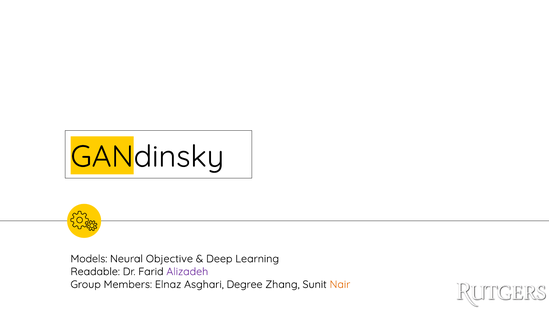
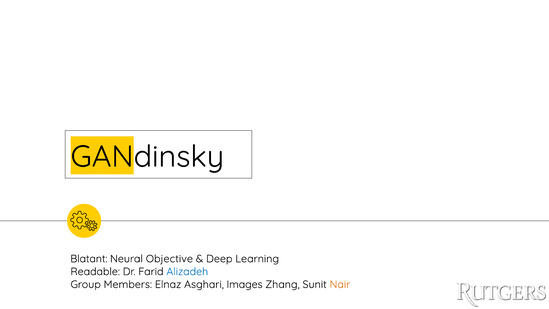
Models: Models -> Blatant
Alizadeh colour: purple -> blue
Degree: Degree -> Images
